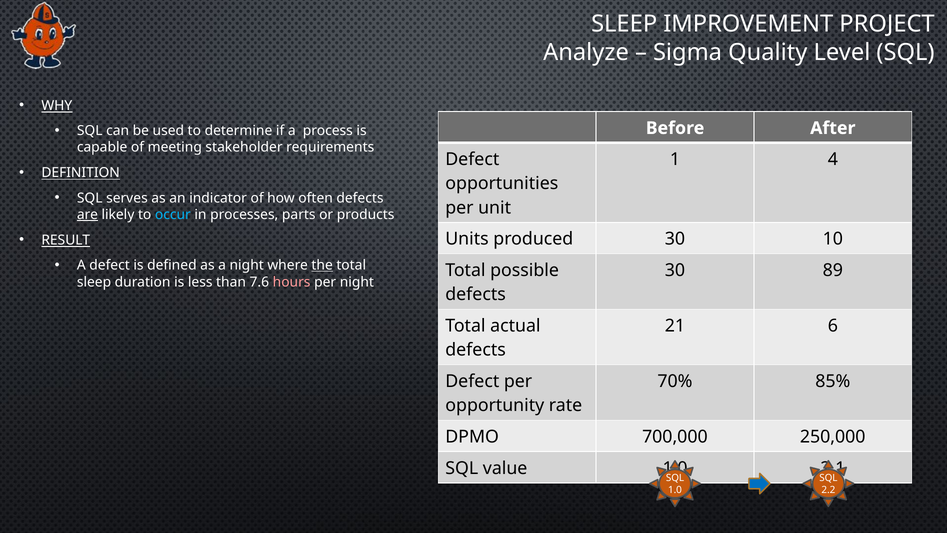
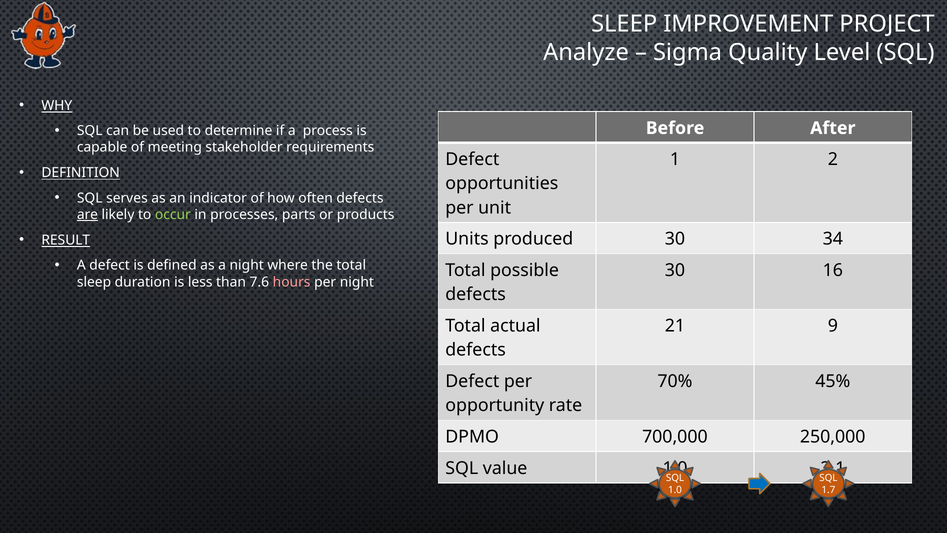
4: 4 -> 2
occur colour: light blue -> light green
10: 10 -> 34
the underline: present -> none
89: 89 -> 16
6: 6 -> 9
85%: 85% -> 45%
2.2: 2.2 -> 1.7
